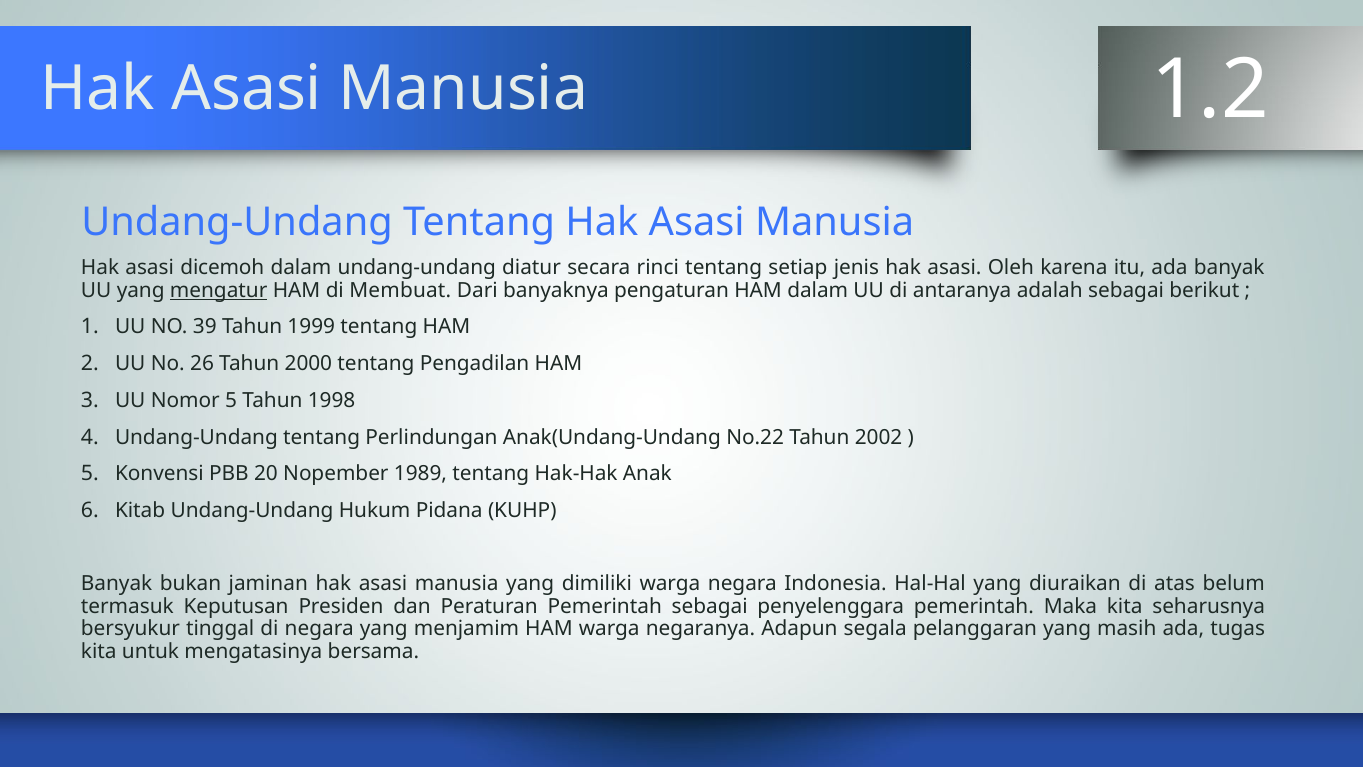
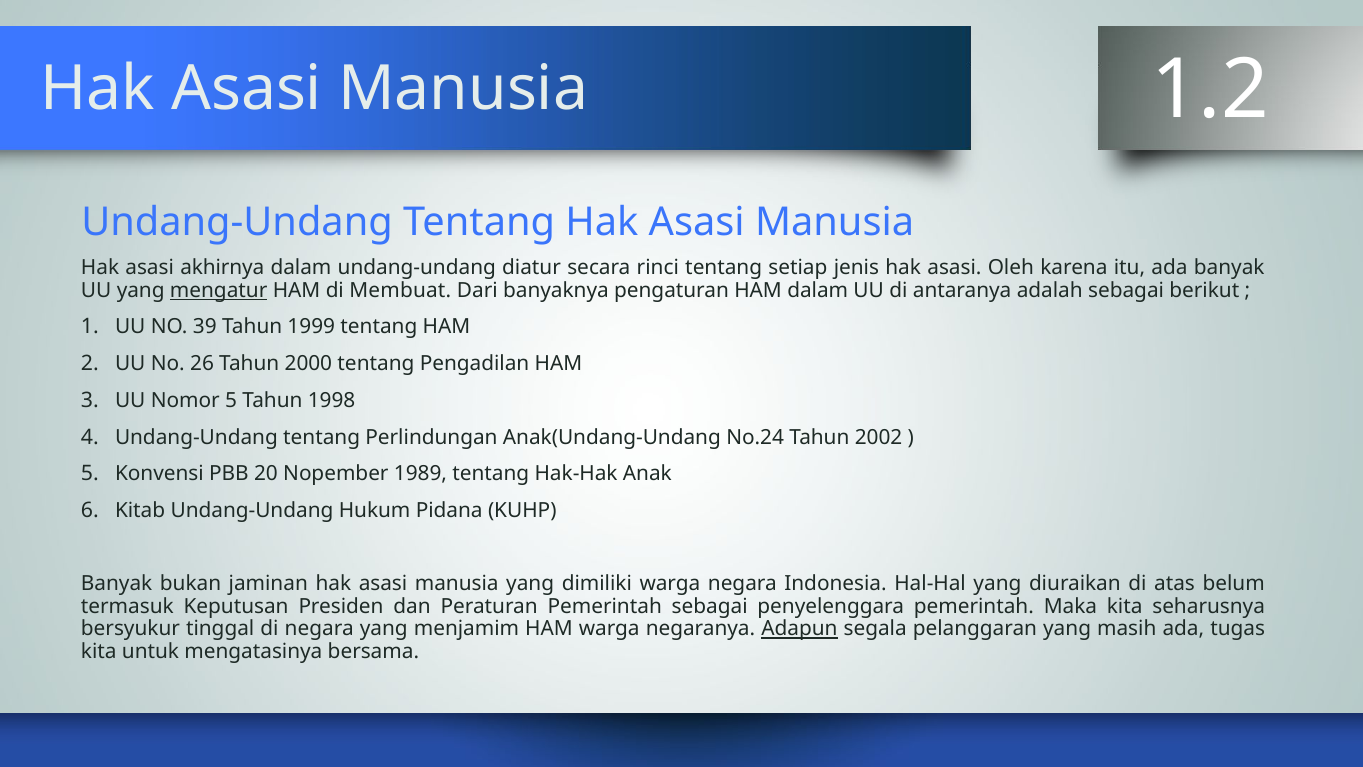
dicemoh: dicemoh -> akhirnya
No.22: No.22 -> No.24
Adapun underline: none -> present
